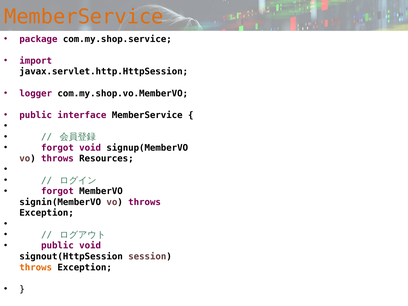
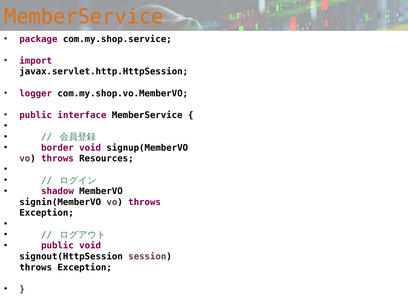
forgot at (57, 148): forgot -> border
forgot at (57, 191): forgot -> shadow
throws at (36, 267) colour: orange -> black
